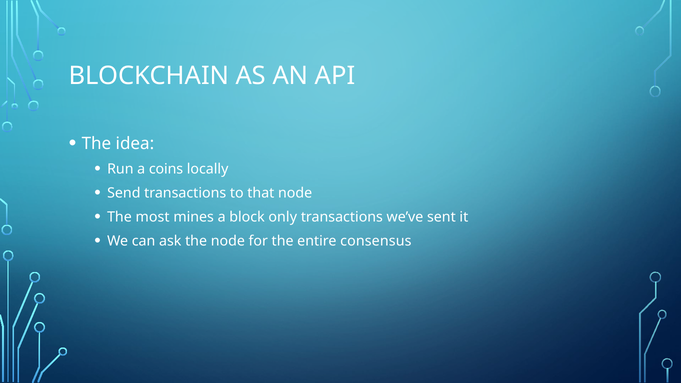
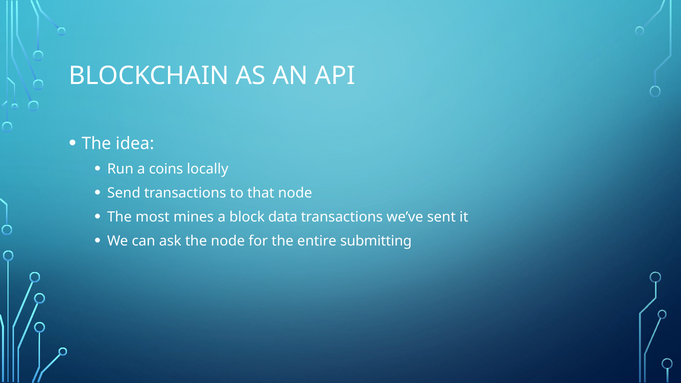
only: only -> data
consensus: consensus -> submitting
